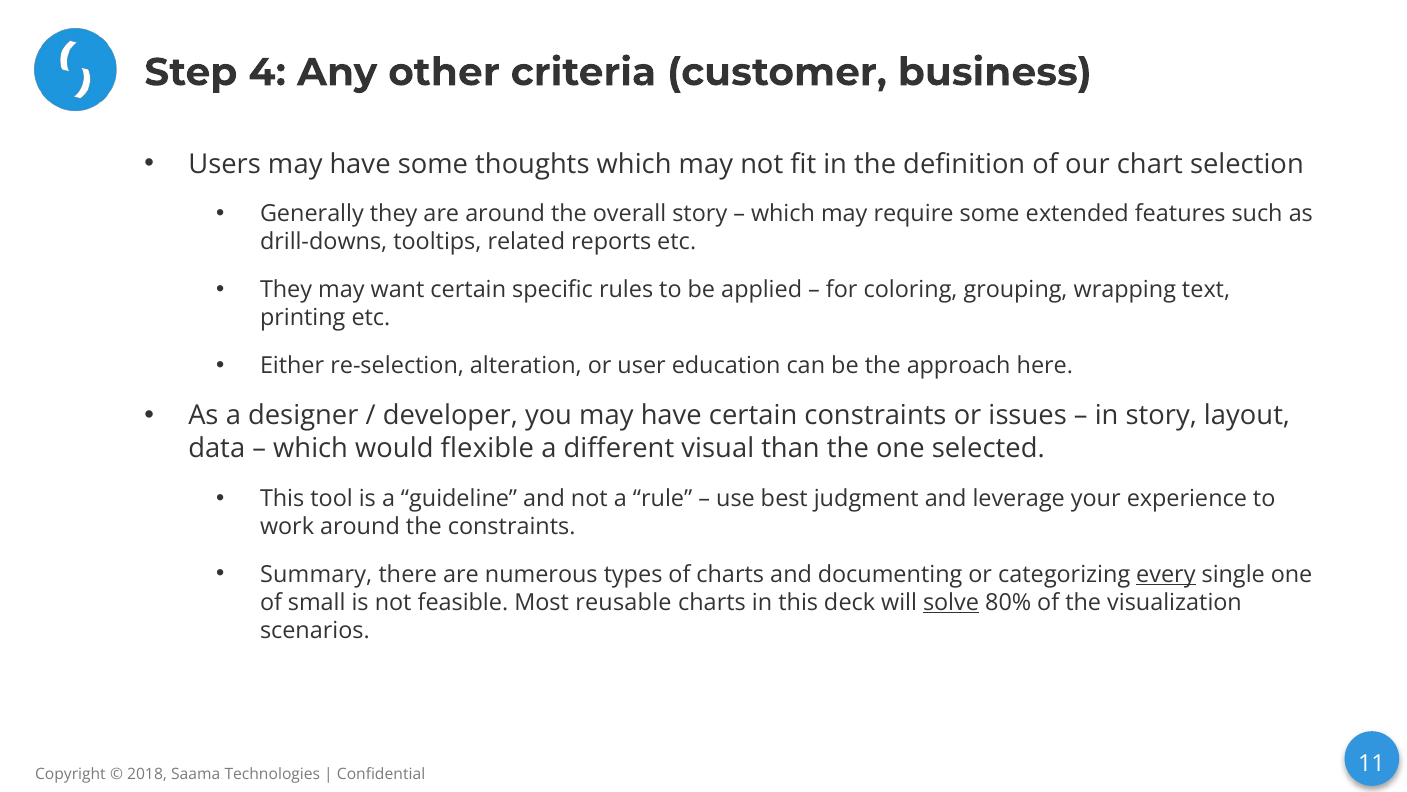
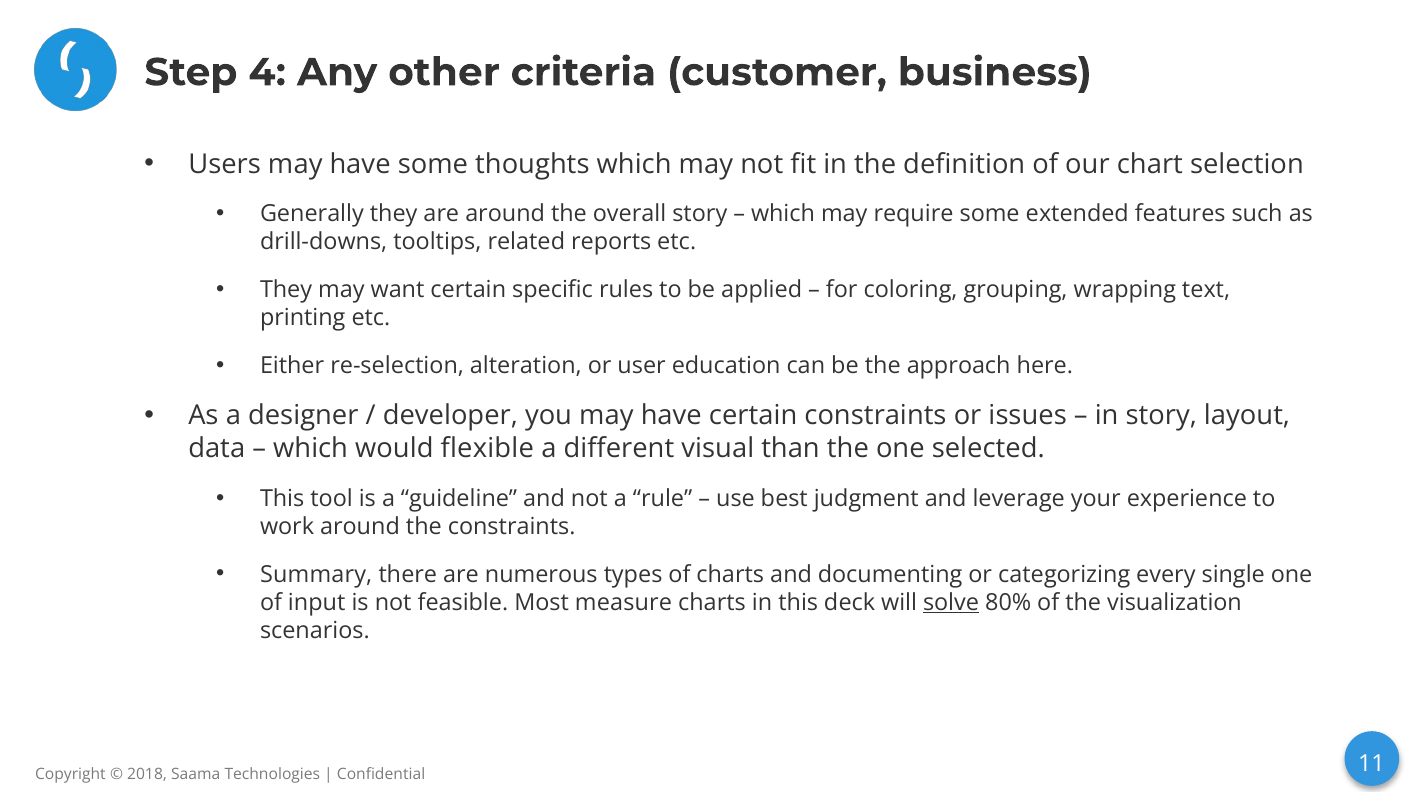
every underline: present -> none
small: small -> input
reusable: reusable -> measure
